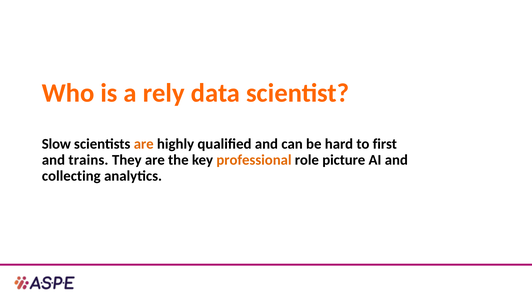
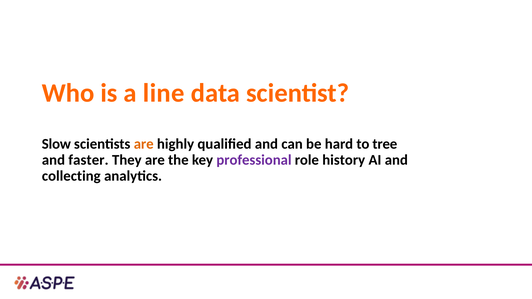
rely: rely -> line
first: first -> tree
trains: trains -> faster
professional colour: orange -> purple
picture: picture -> history
